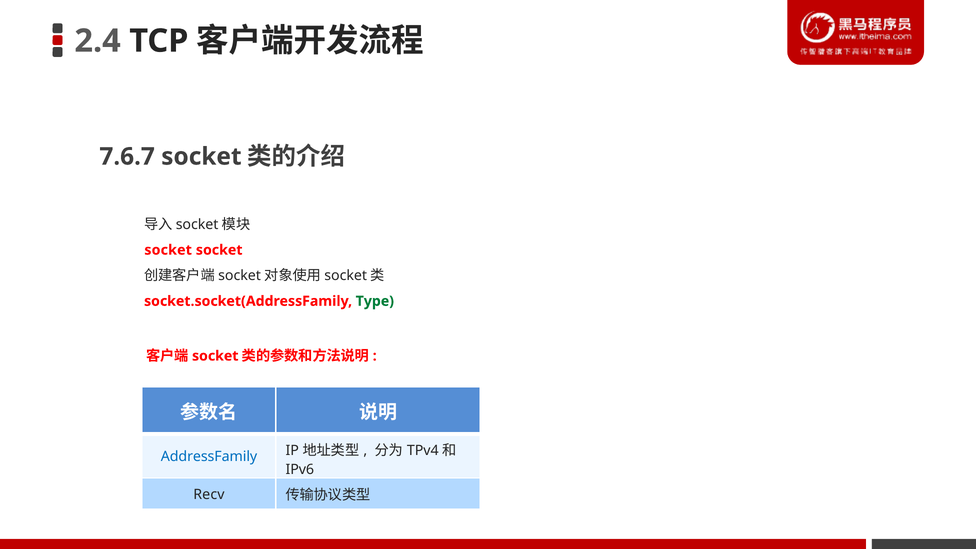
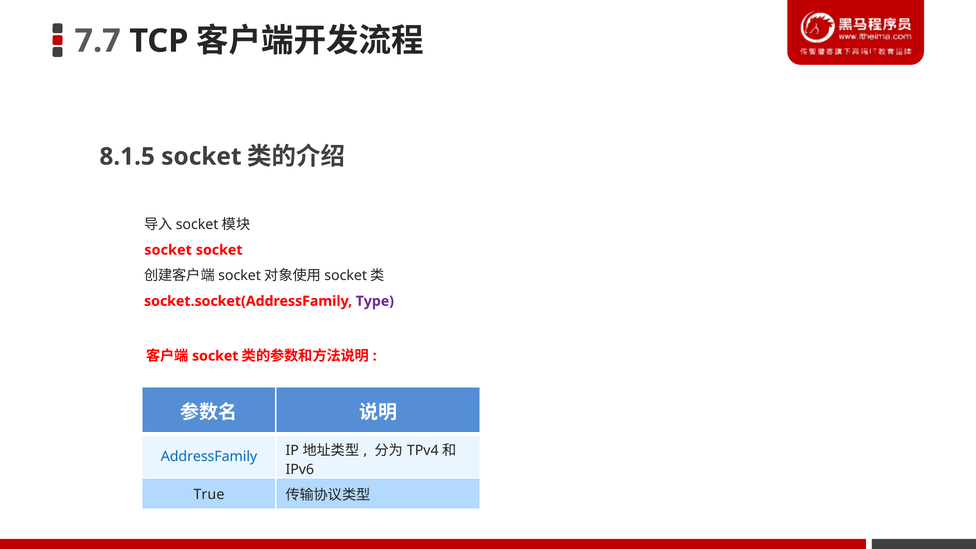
2.4: 2.4 -> 7.7
7.6.7: 7.6.7 -> 8.1.5
Type colour: green -> purple
Recv: Recv -> True
